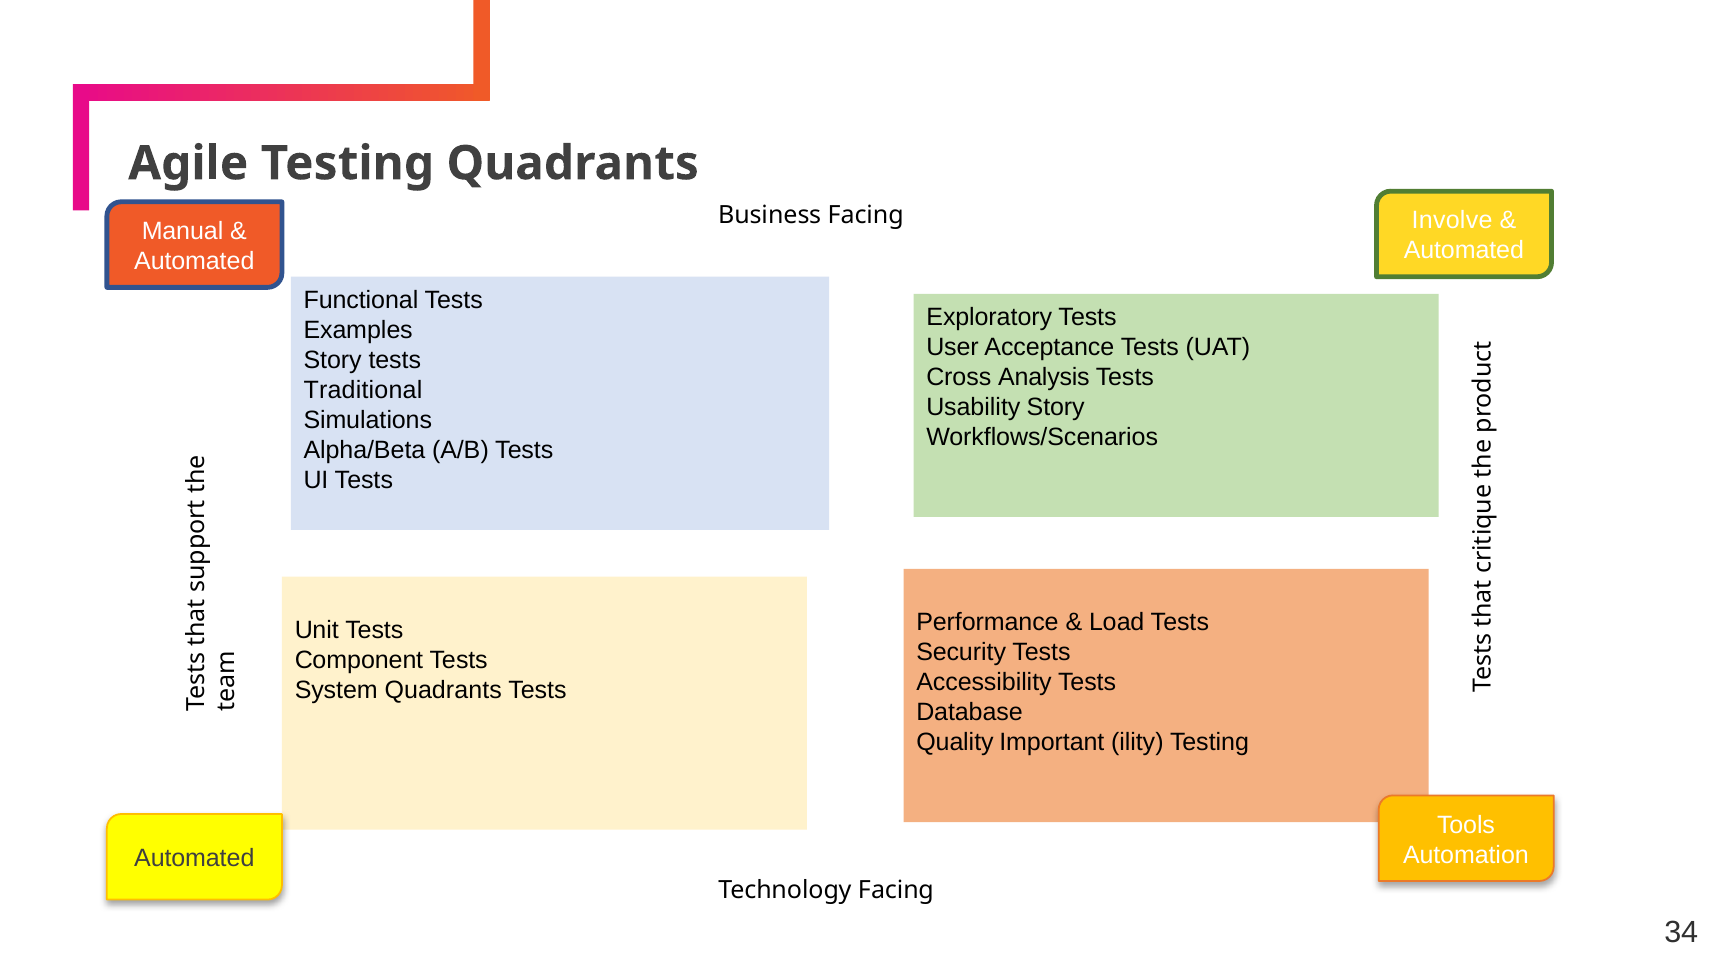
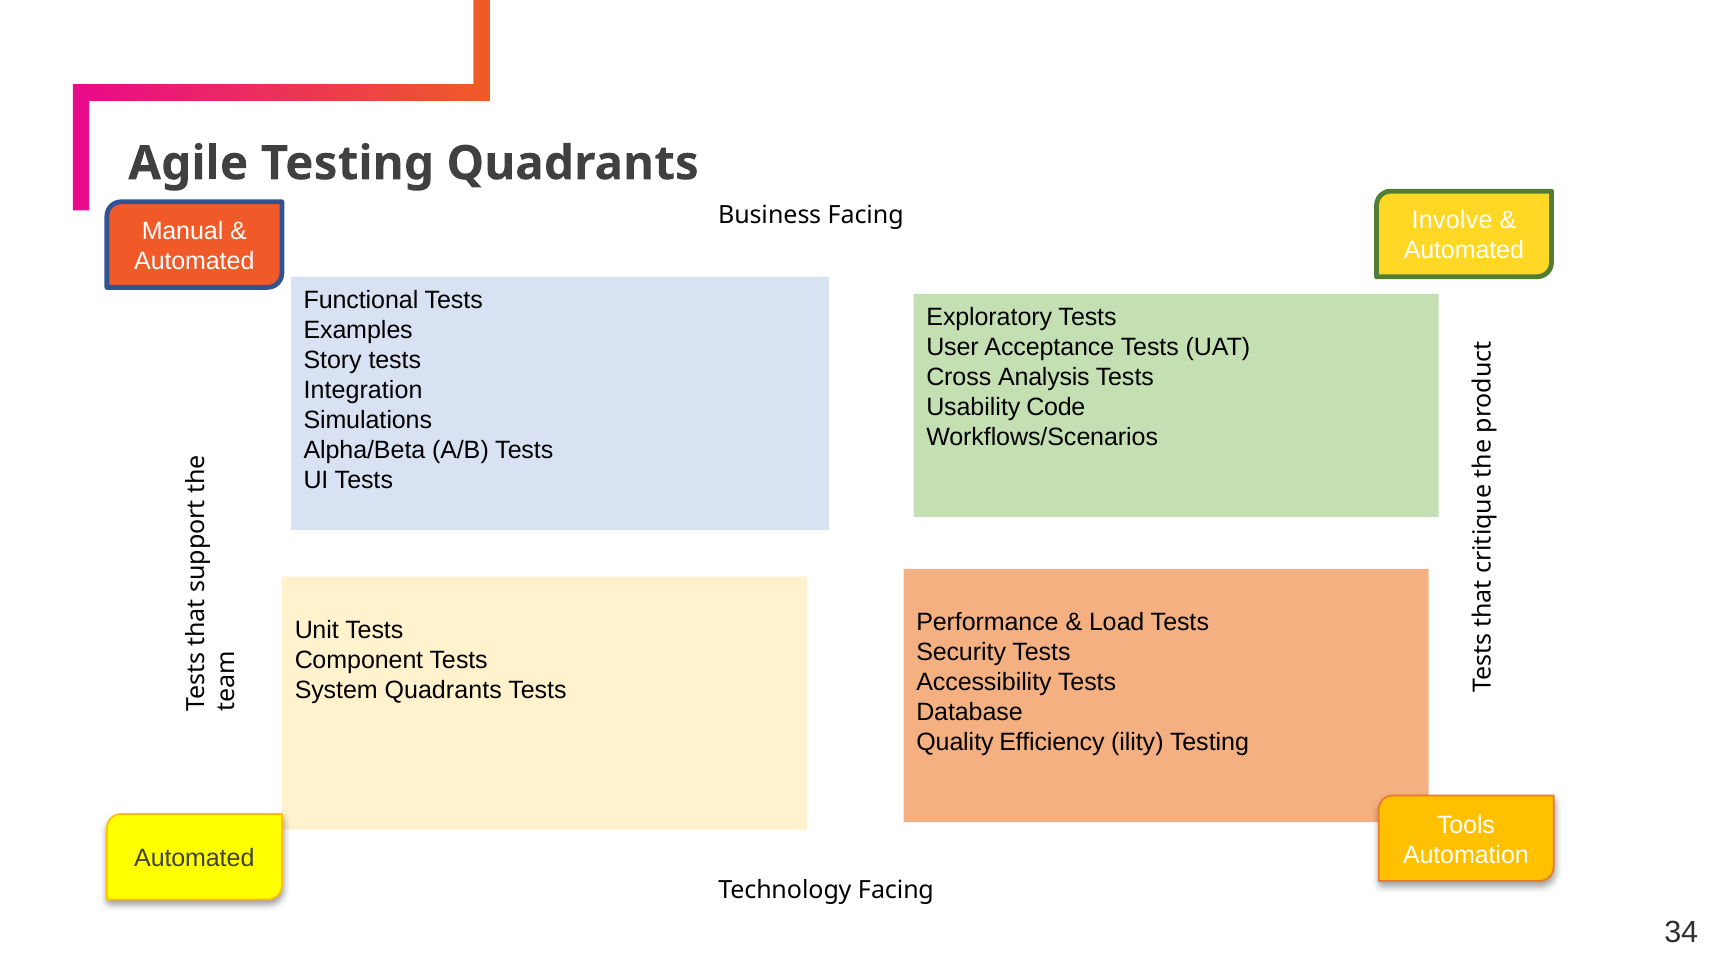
Traditional: Traditional -> Integration
Usability Story: Story -> Code
Important: Important -> Efficiency
